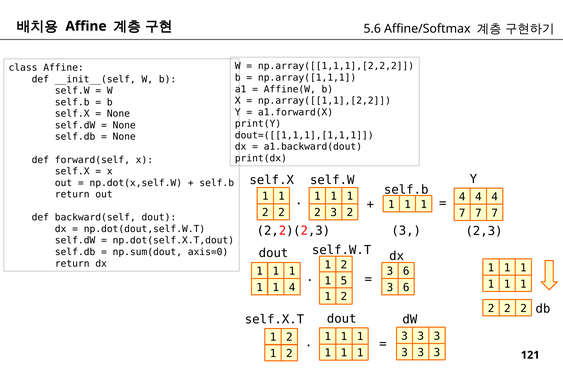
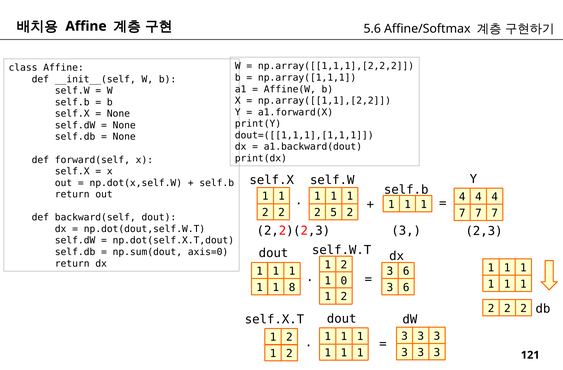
2 3: 3 -> 5
5: 5 -> 0
1 4: 4 -> 8
